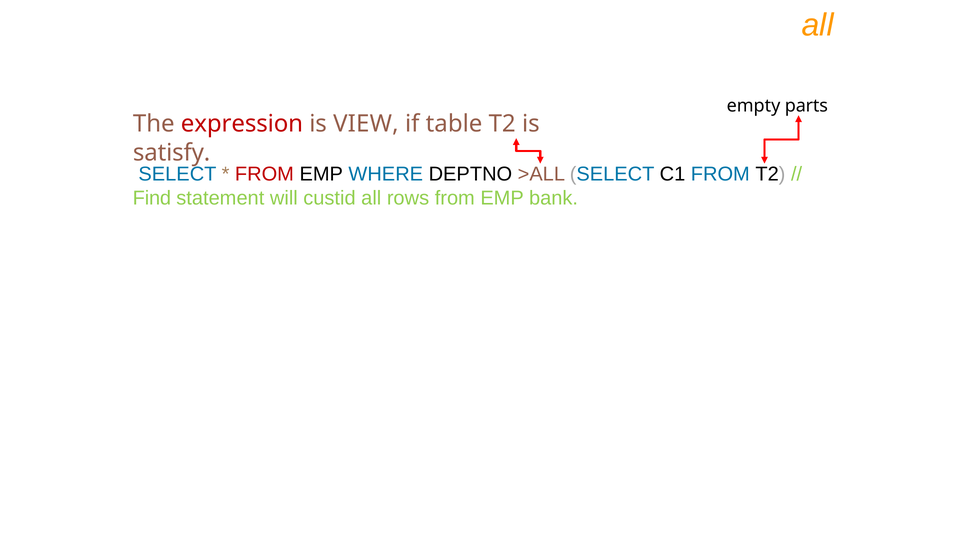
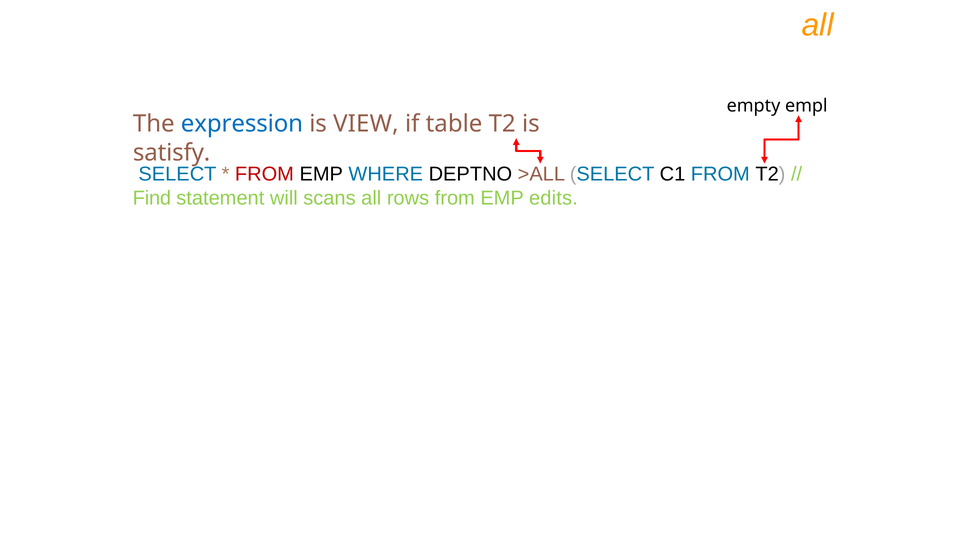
parts: parts -> empl
expression colour: red -> blue
custid: custid -> scans
bank: bank -> edits
